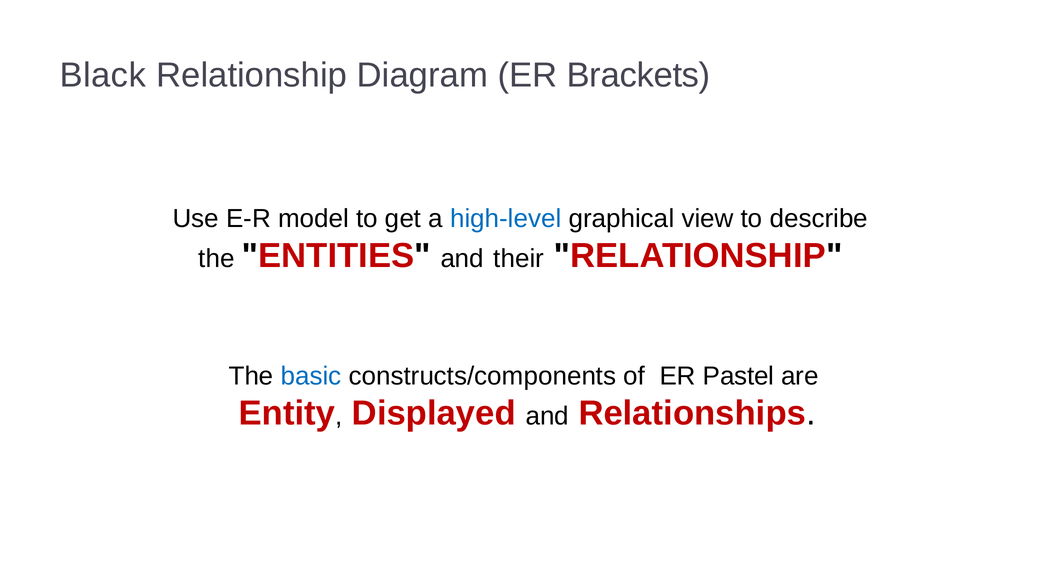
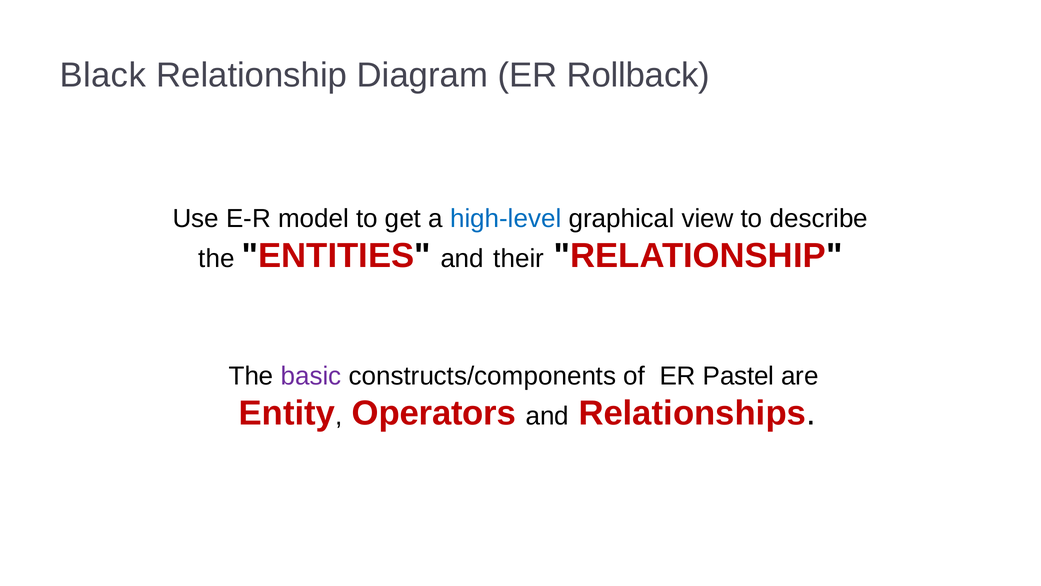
Brackets: Brackets -> Rollback
basic colour: blue -> purple
Displayed: Displayed -> Operators
